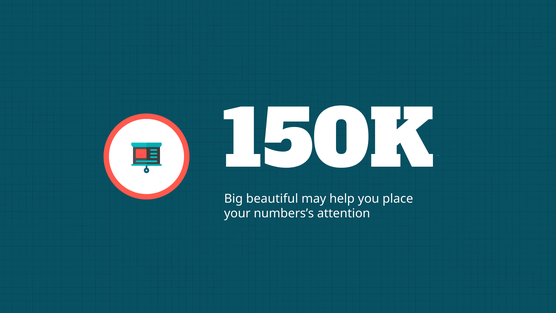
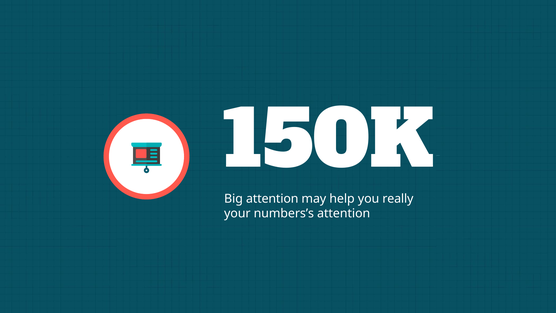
Big beautiful: beautiful -> attention
place: place -> really
